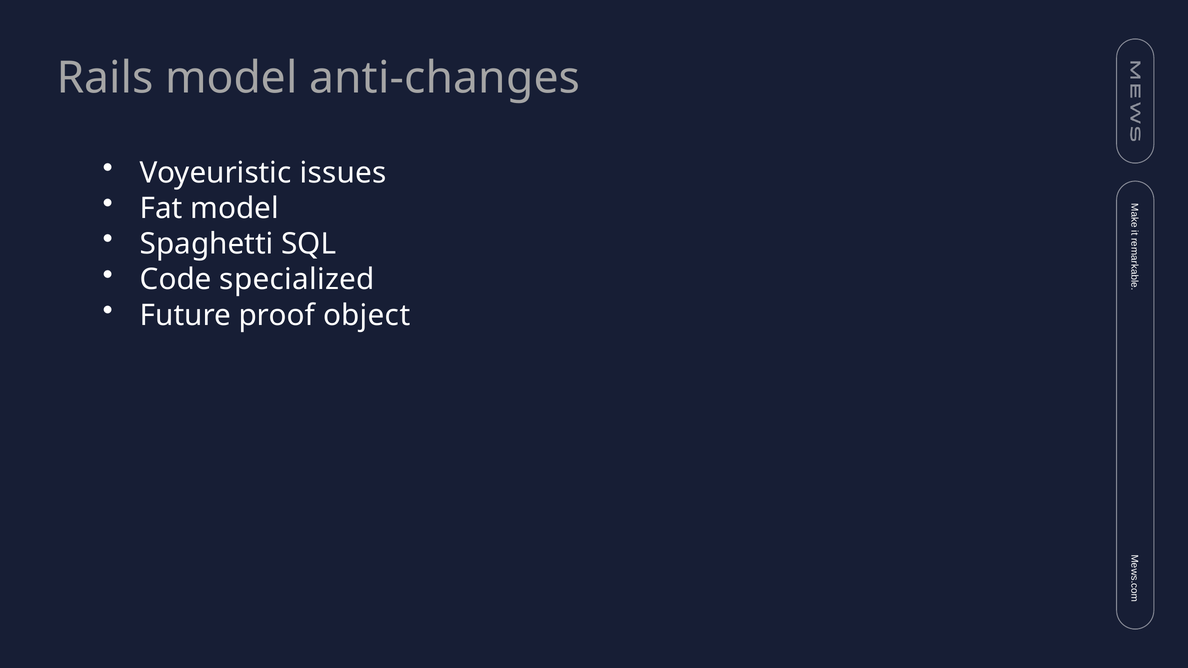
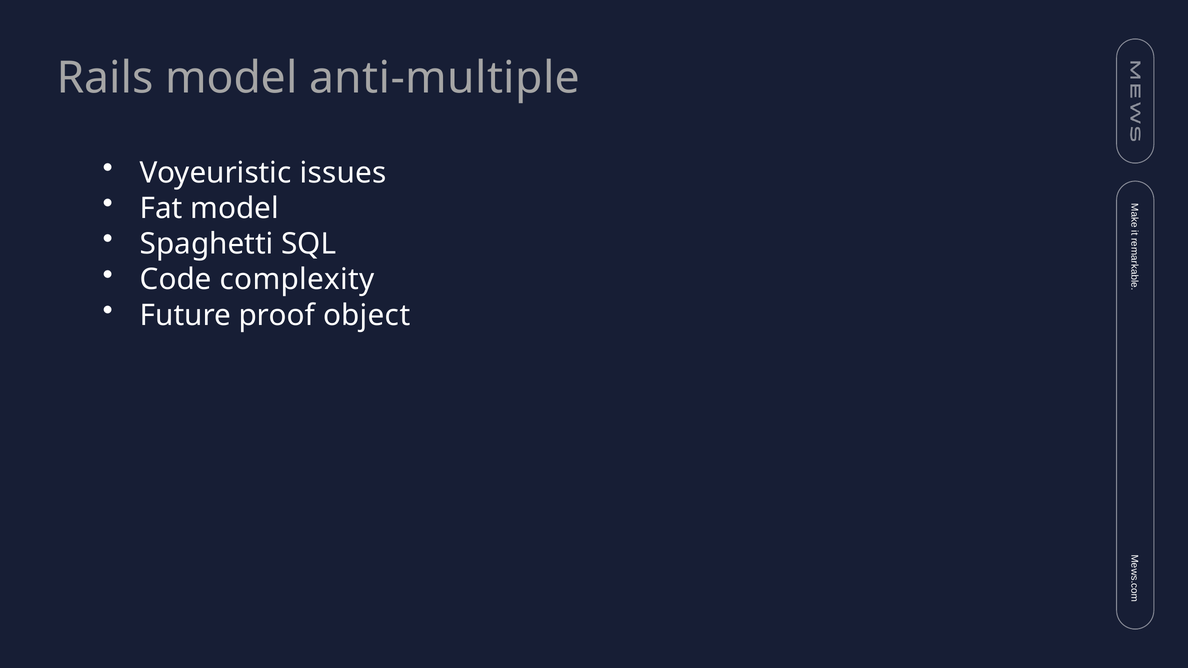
anti-changes: anti-changes -> anti-multiple
specialized: specialized -> complexity
